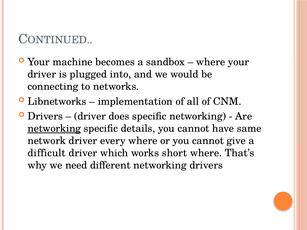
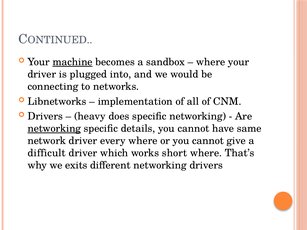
machine underline: none -> present
driver at (90, 116): driver -> heavy
need: need -> exits
